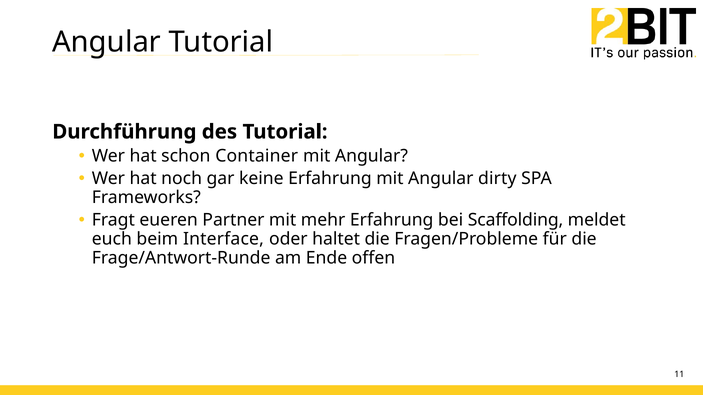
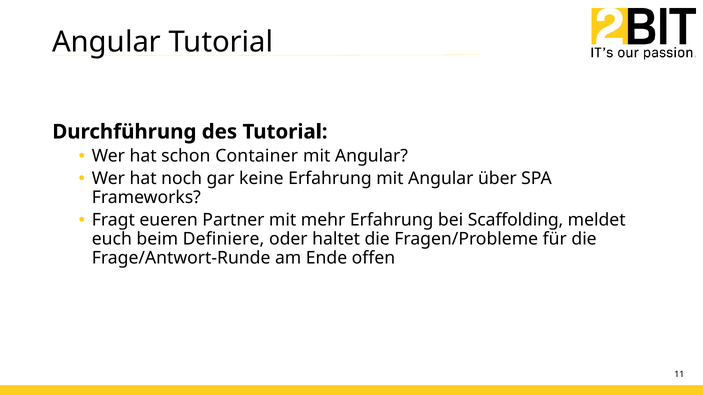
dirty: dirty -> über
Interface: Interface -> Definiere
